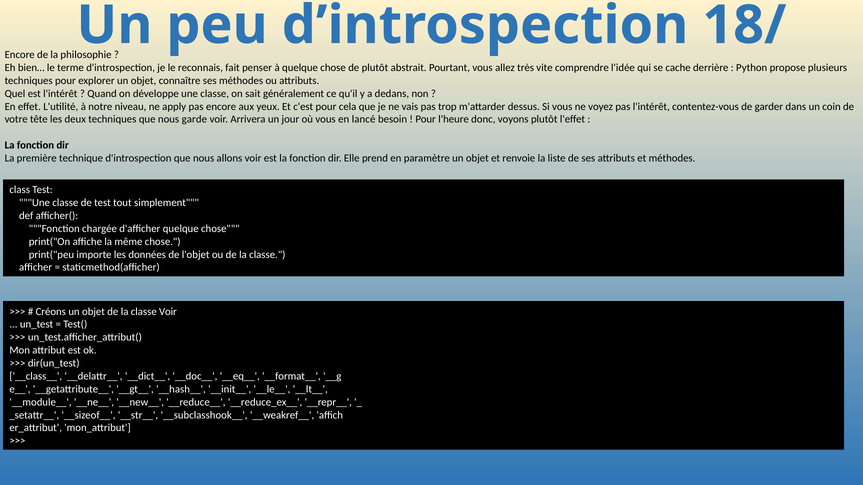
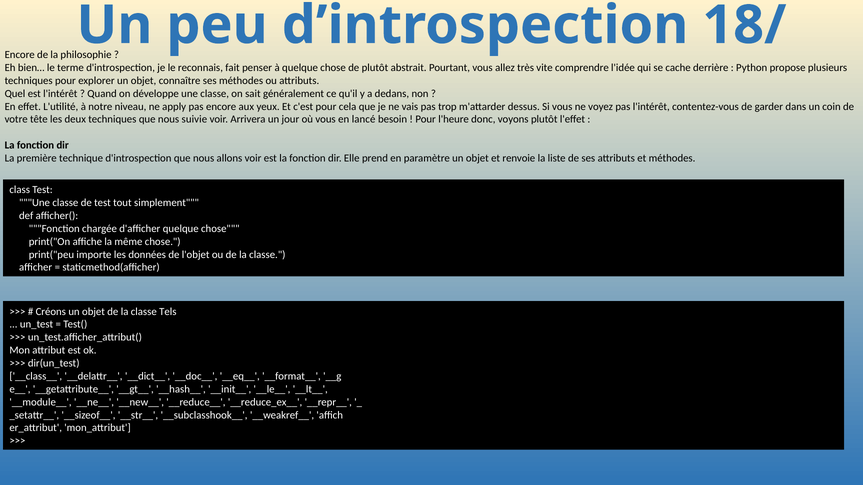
garde: garde -> suivie
classe Voir: Voir -> Tels
